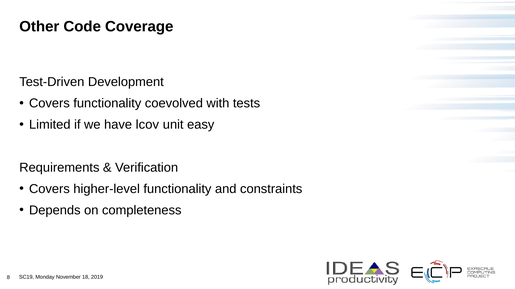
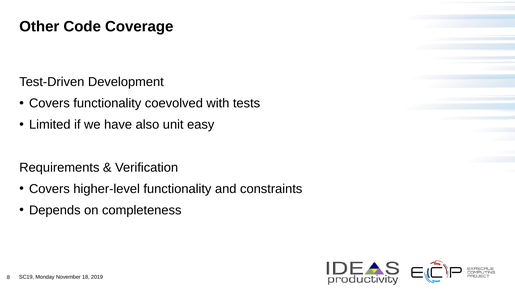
lcov: lcov -> also
